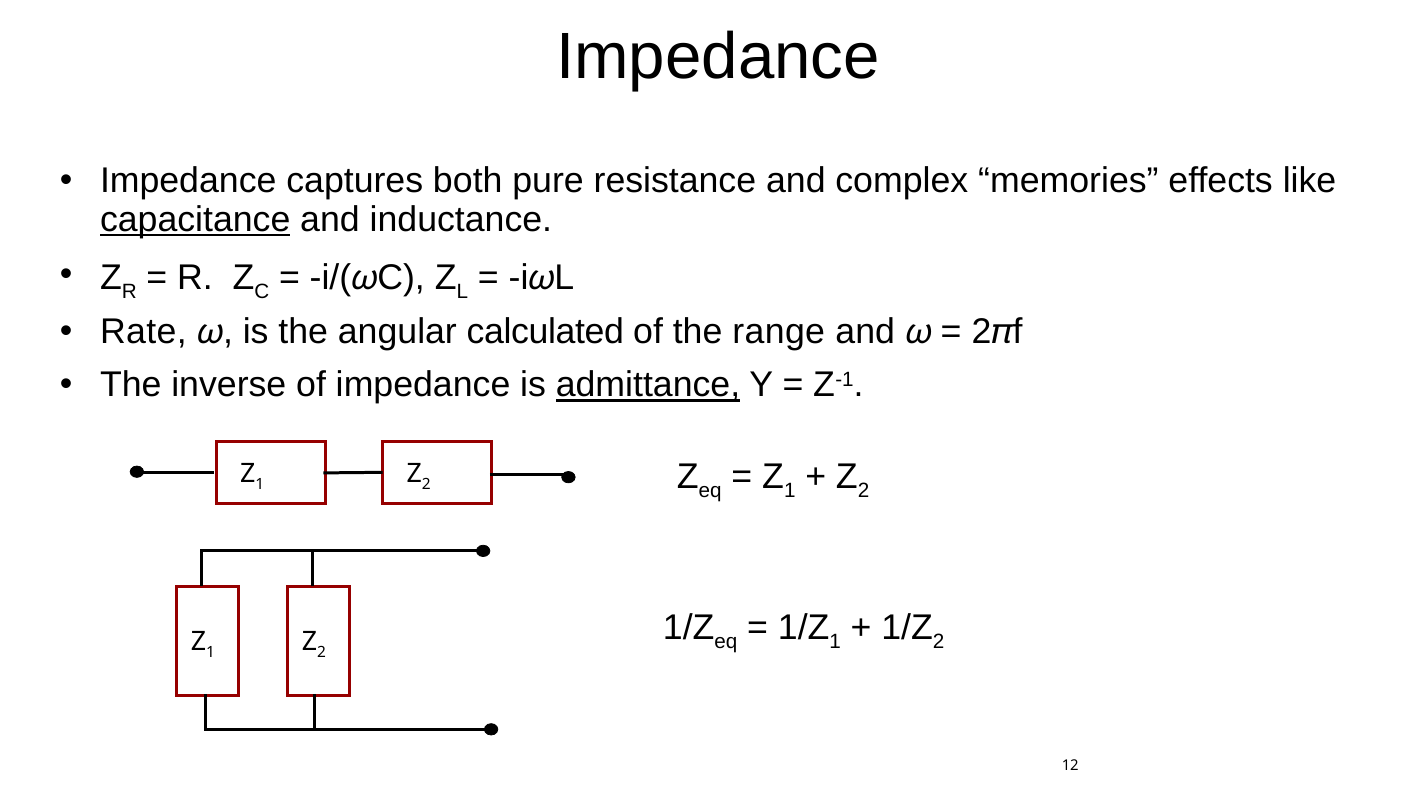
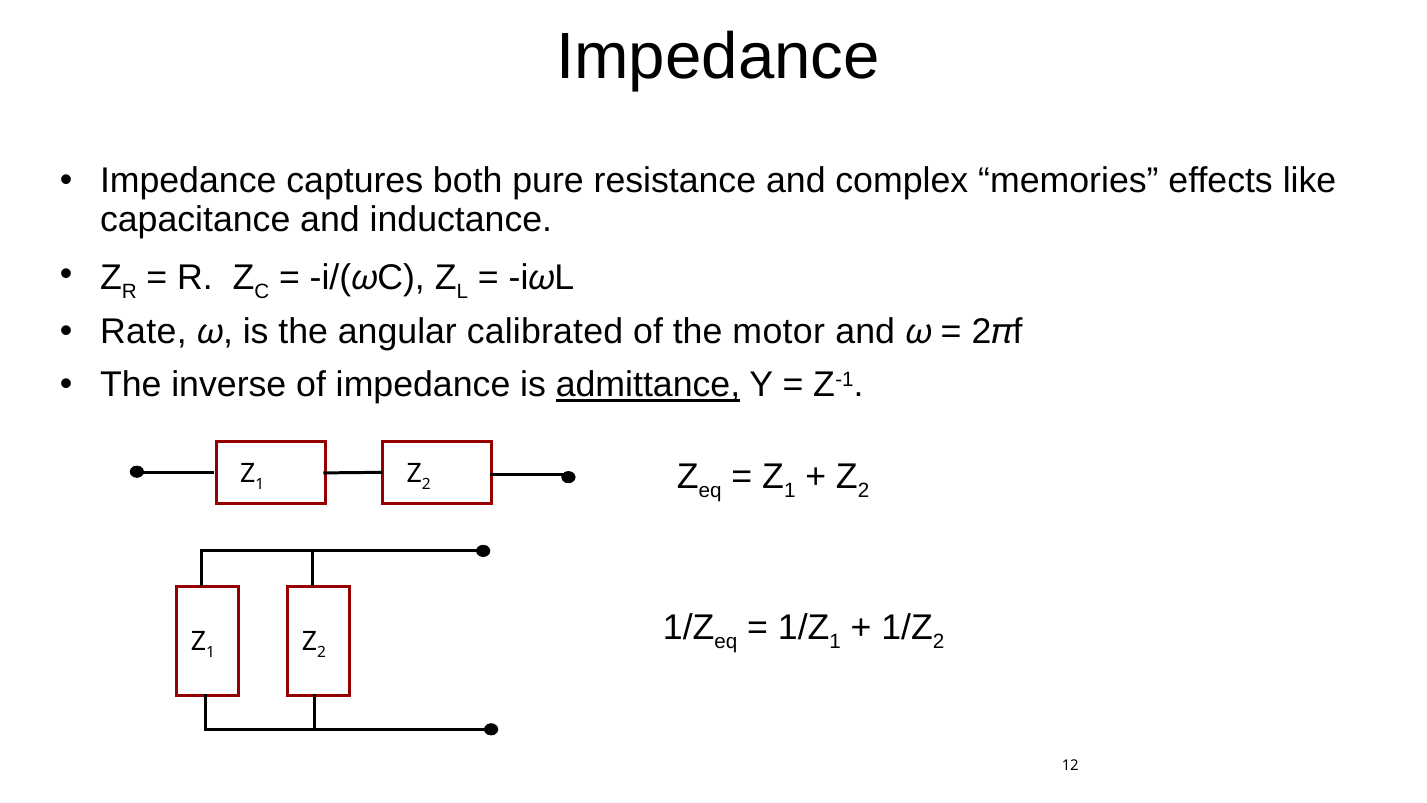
capacitance underline: present -> none
calculated: calculated -> calibrated
range: range -> motor
